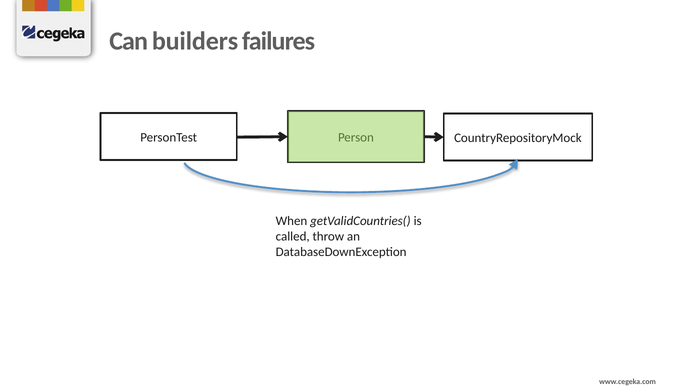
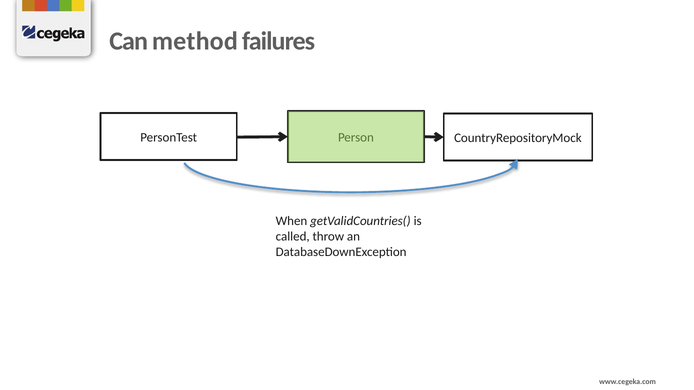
builders: builders -> method
